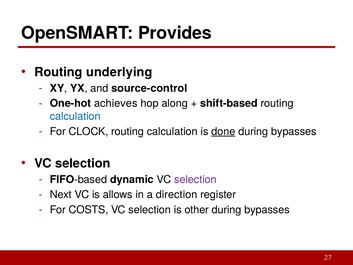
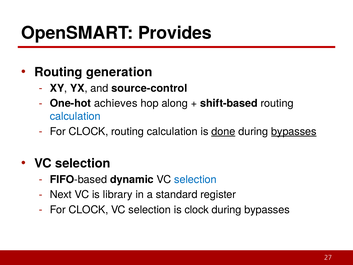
underlying: underlying -> generation
bypasses at (294, 131) underline: none -> present
selection at (195, 179) colour: purple -> blue
allows: allows -> library
direction: direction -> standard
COSTS at (88, 210): COSTS -> CLOCK
is other: other -> clock
